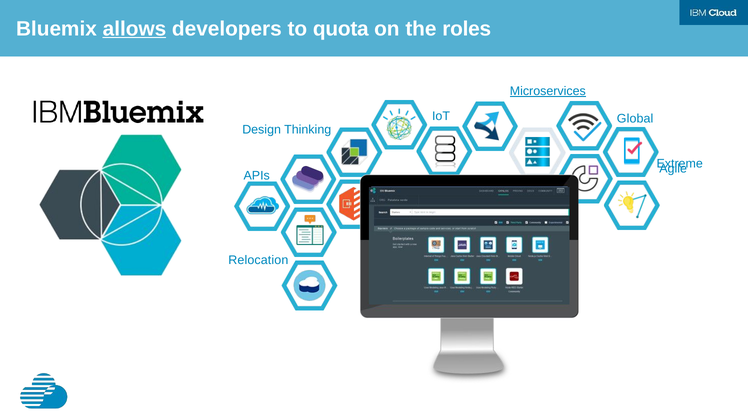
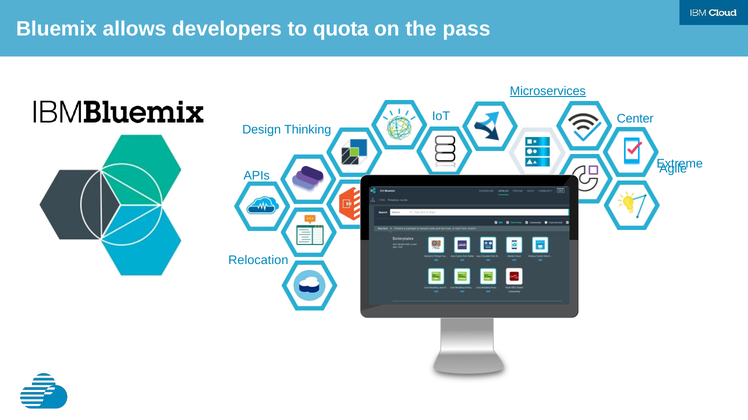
allows underline: present -> none
roles: roles -> pass
Global: Global -> Center
